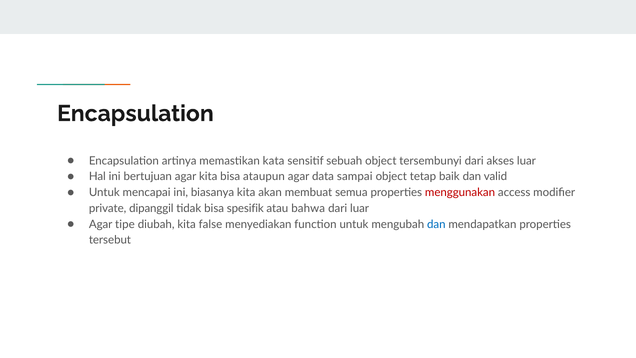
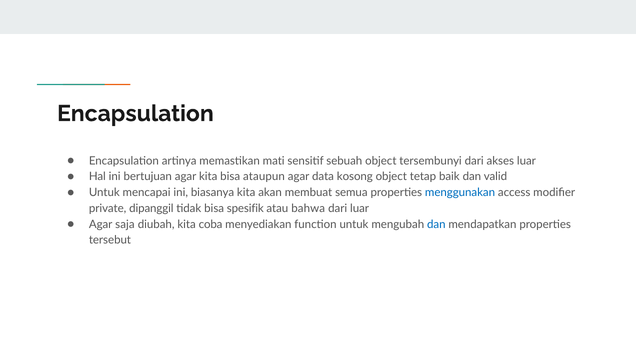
kata: kata -> mati
sampai: sampai -> kosong
menggunakan colour: red -> blue
tipe: tipe -> saja
false: false -> coba
